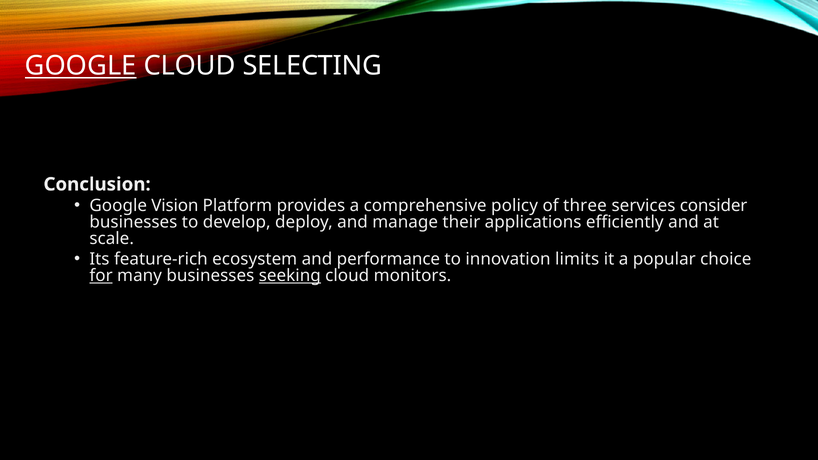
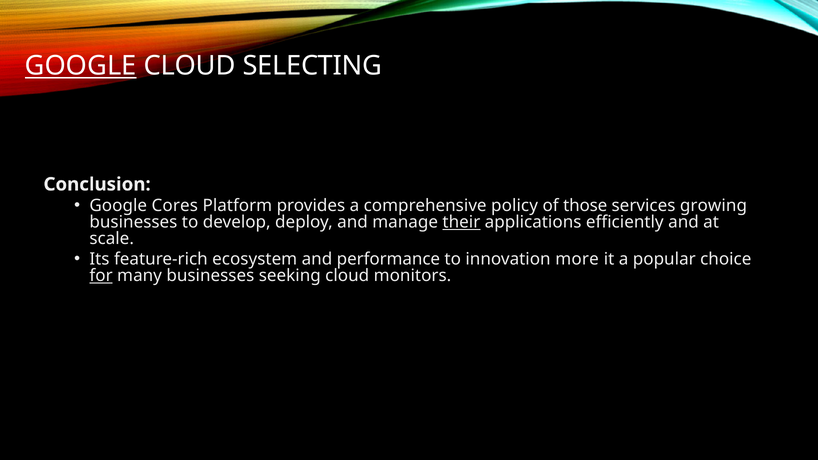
Vision: Vision -> Cores
three: three -> those
consider: consider -> growing
their underline: none -> present
limits: limits -> more
seeking underline: present -> none
